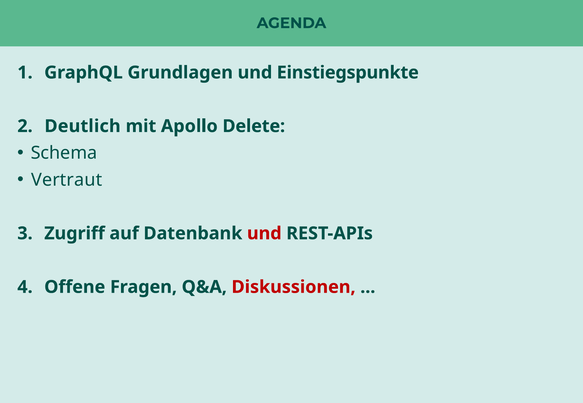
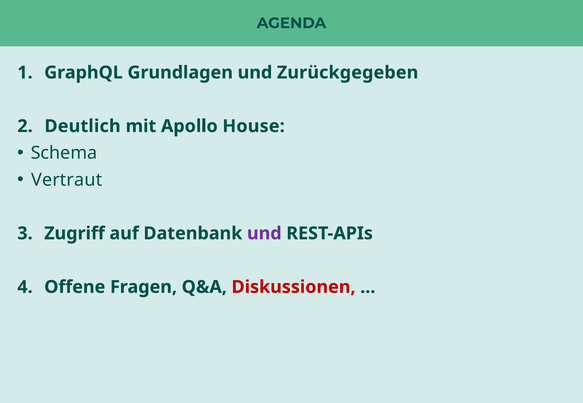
Einstiegspunkte: Einstiegspunkte -> Zurückgegeben
Delete: Delete -> House
und at (264, 234) colour: red -> purple
